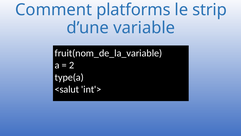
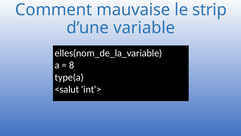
platforms: platforms -> mauvaise
fruit(nom_de_la_variable: fruit(nom_de_la_variable -> elles(nom_de_la_variable
2: 2 -> 8
